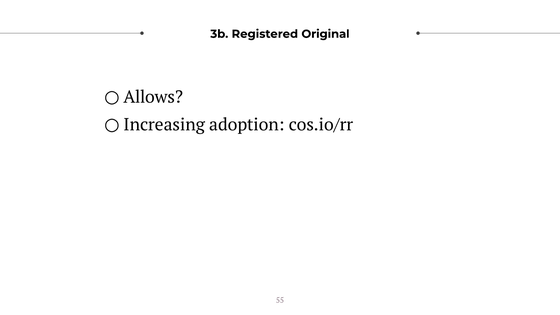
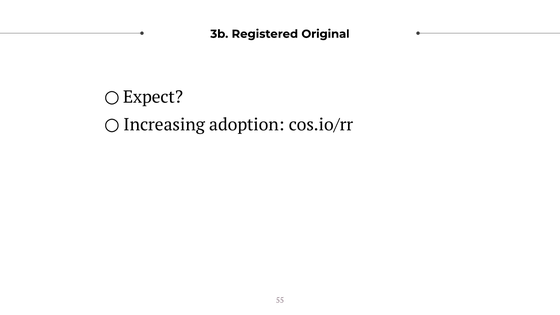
Allows: Allows -> Expect
